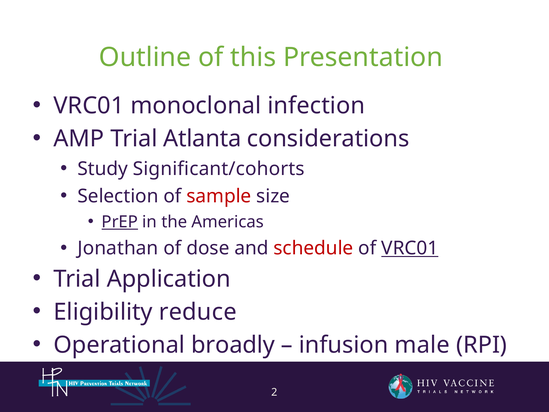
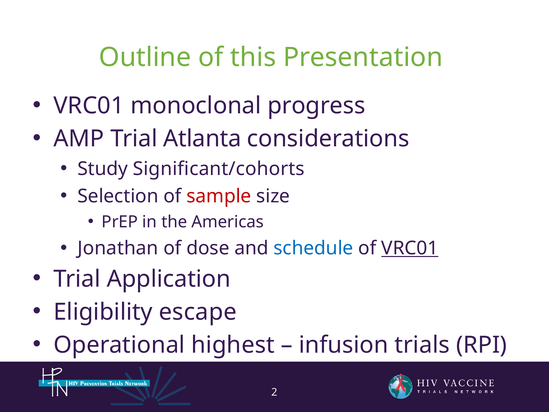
infection: infection -> progress
PrEP underline: present -> none
schedule colour: red -> blue
reduce: reduce -> escape
broadly: broadly -> highest
male: male -> trials
